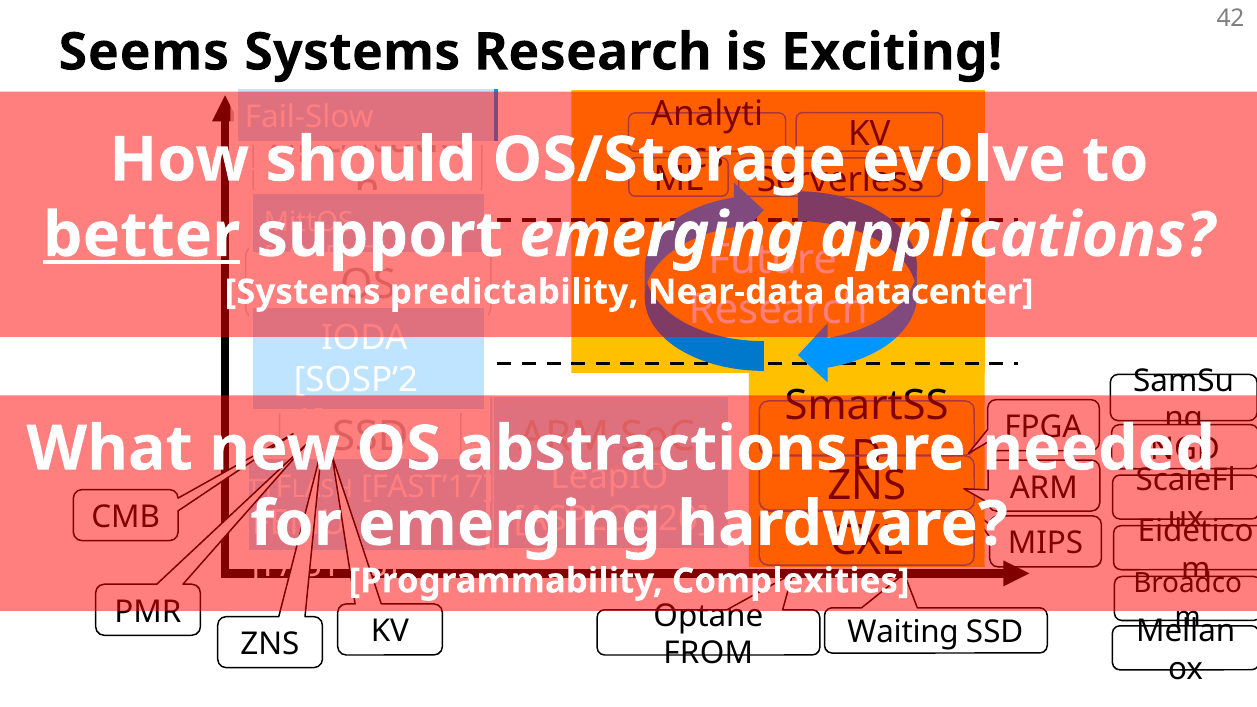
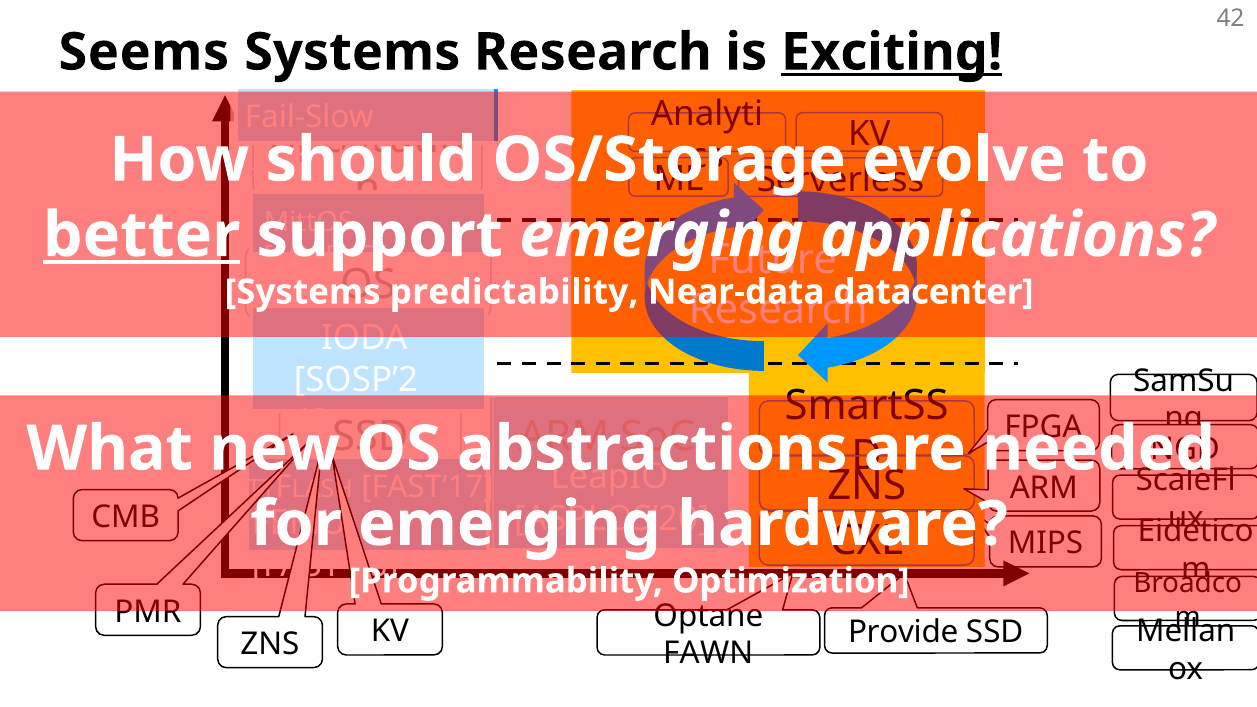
Exciting underline: none -> present
Complexities: Complexities -> Optimization
Waiting: Waiting -> Provide
FROM: FROM -> FAWN
